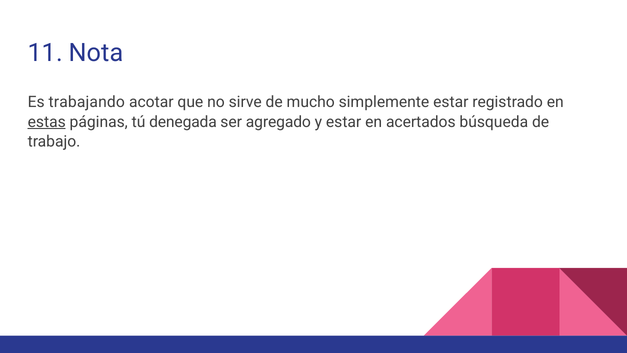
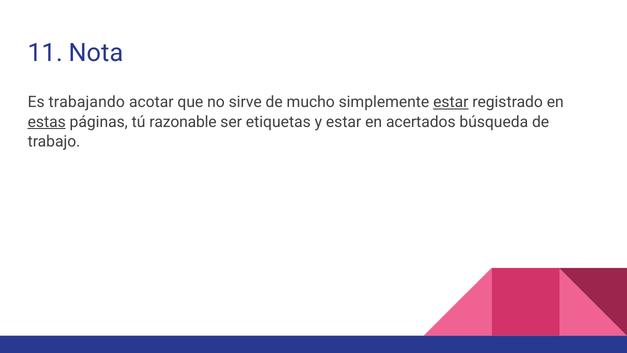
estar at (451, 102) underline: none -> present
denegada: denegada -> razonable
agregado: agregado -> etiquetas
